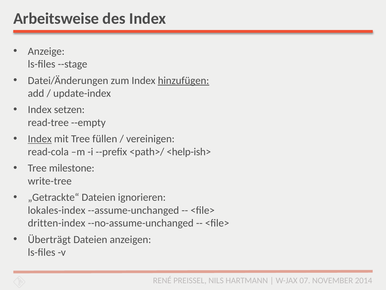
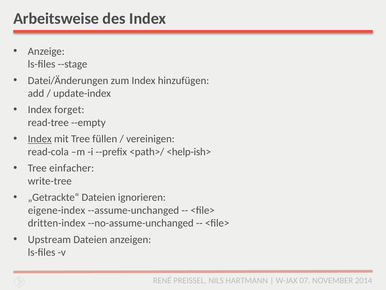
hinzufügen underline: present -> none
setzen: setzen -> forget
milestone: milestone -> einfacher
lokales-index: lokales-index -> eigene-index
Überträgt: Überträgt -> Upstream
